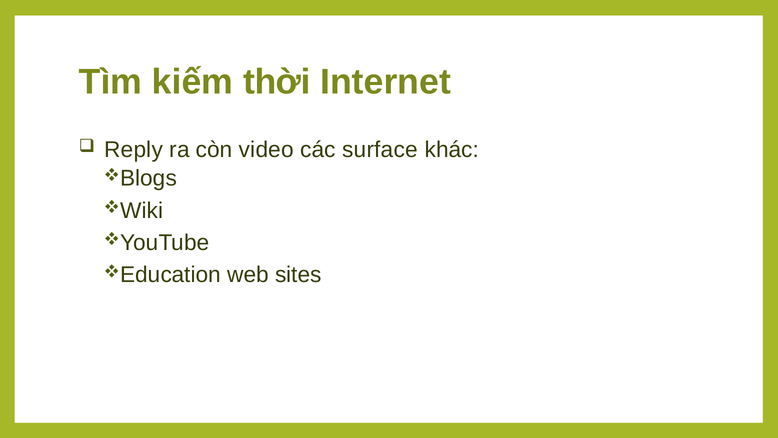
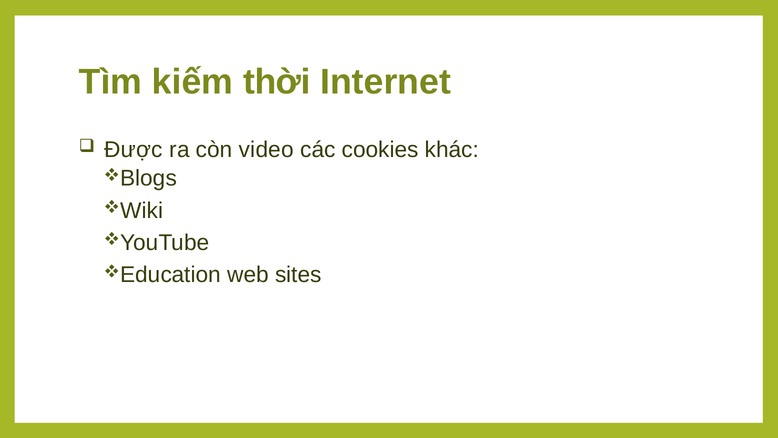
Reply: Reply -> Được
surface: surface -> cookies
